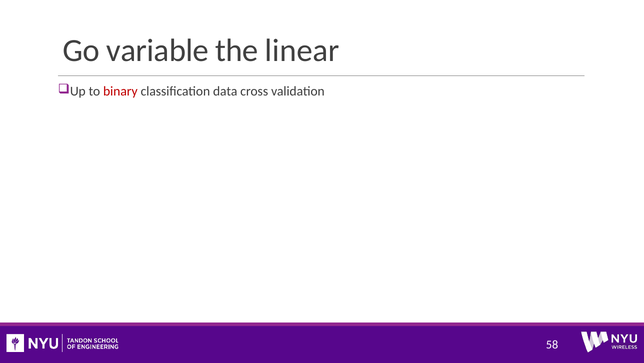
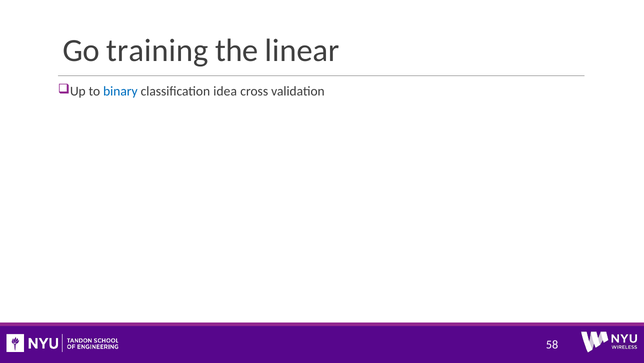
variable: variable -> training
binary colour: red -> blue
data: data -> idea
